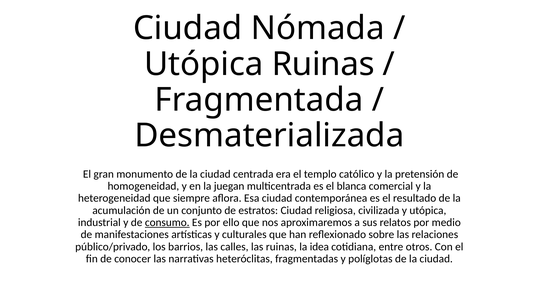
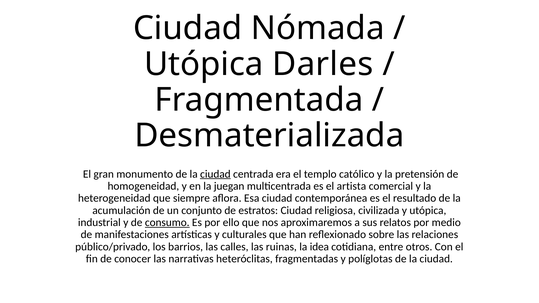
Utópica Ruinas: Ruinas -> Darles
ciudad at (215, 174) underline: none -> present
blanca: blanca -> artista
